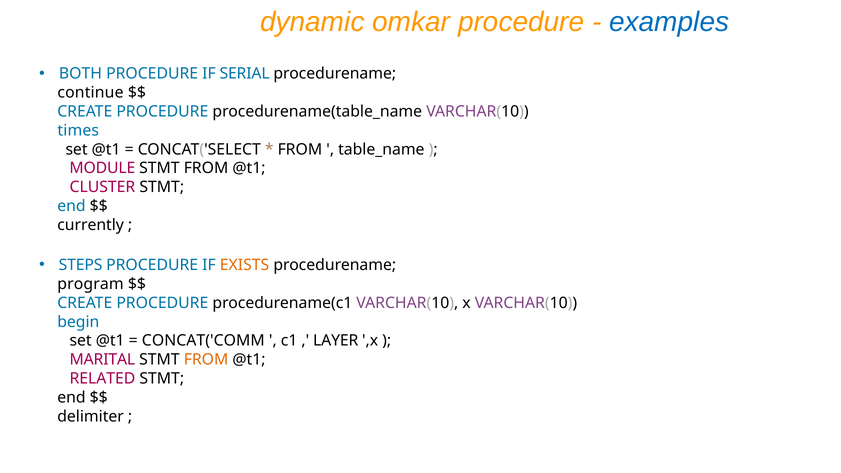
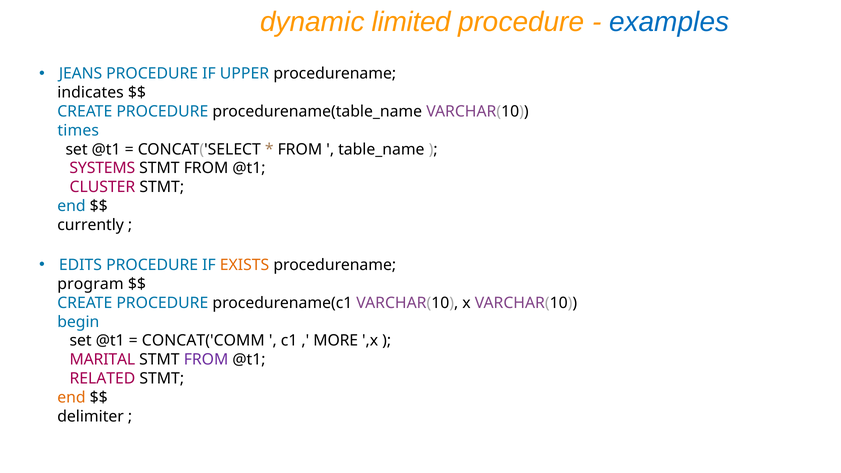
omkar: omkar -> limited
BOTH: BOTH -> JEANS
SERIAL: SERIAL -> UPPER
continue: continue -> indicates
MODULE: MODULE -> SYSTEMS
STEPS: STEPS -> EDITS
LAYER: LAYER -> MORE
FROM at (206, 360) colour: orange -> purple
end at (71, 398) colour: black -> orange
